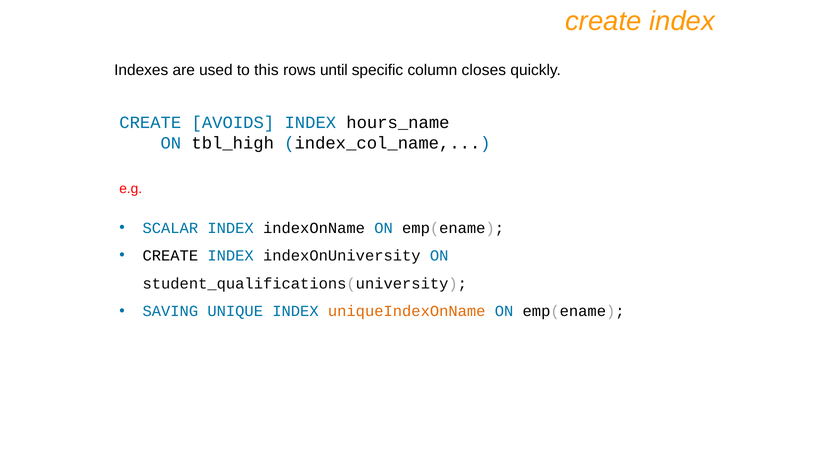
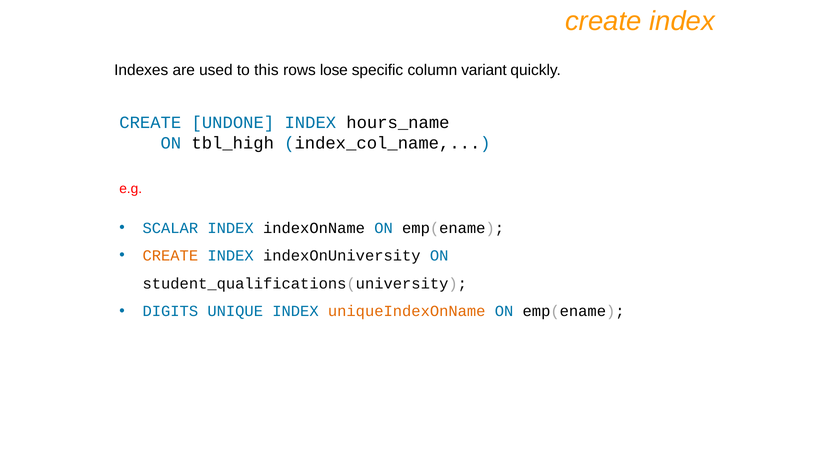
until: until -> lose
closes: closes -> variant
AVOIDS: AVOIDS -> UNDONE
CREATE at (170, 256) colour: black -> orange
SAVING: SAVING -> DIGITS
